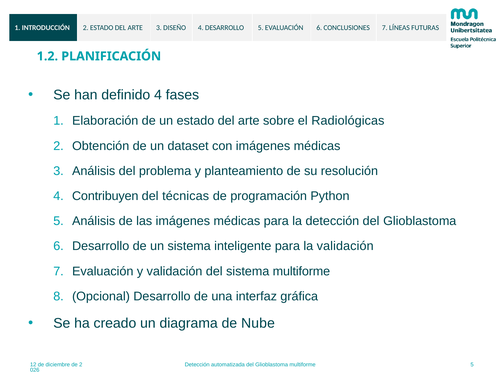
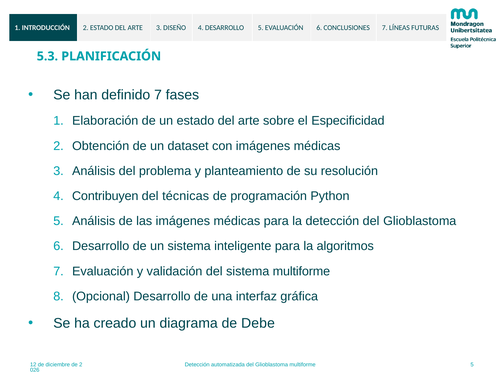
1.2: 1.2 -> 5.3
definido 4: 4 -> 7
Radiológicas: Radiológicas -> Especificidad
la validación: validación -> algoritmos
Nube: Nube -> Debe
